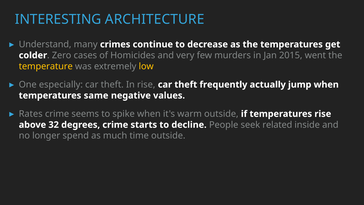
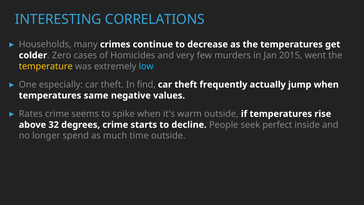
ARCHITECTURE: ARCHITECTURE -> CORRELATIONS
Understand: Understand -> Households
low colour: yellow -> light blue
In rise: rise -> find
related: related -> perfect
